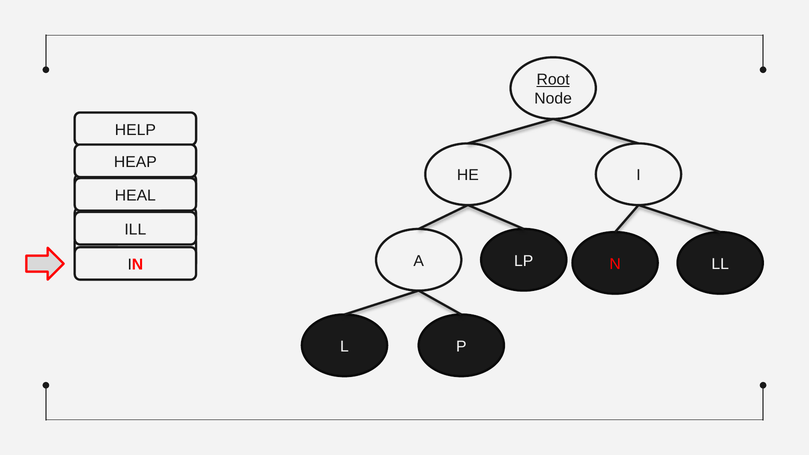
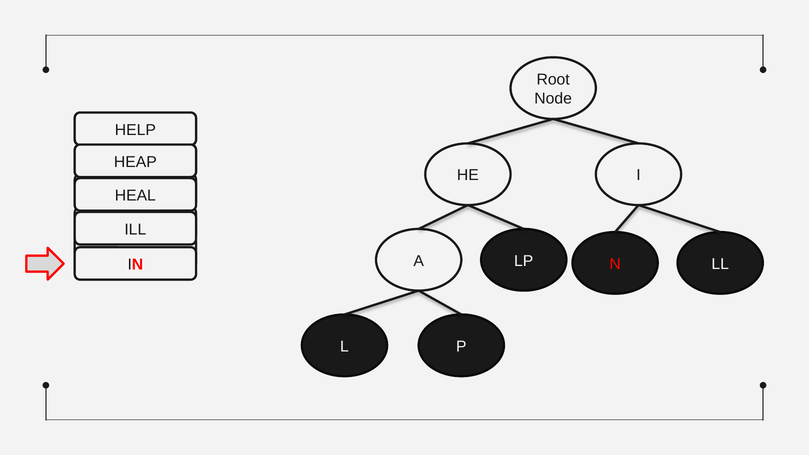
Root underline: present -> none
